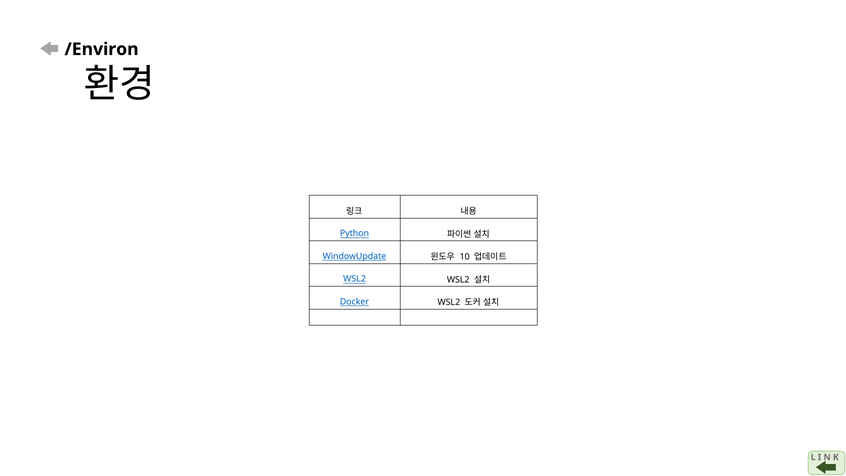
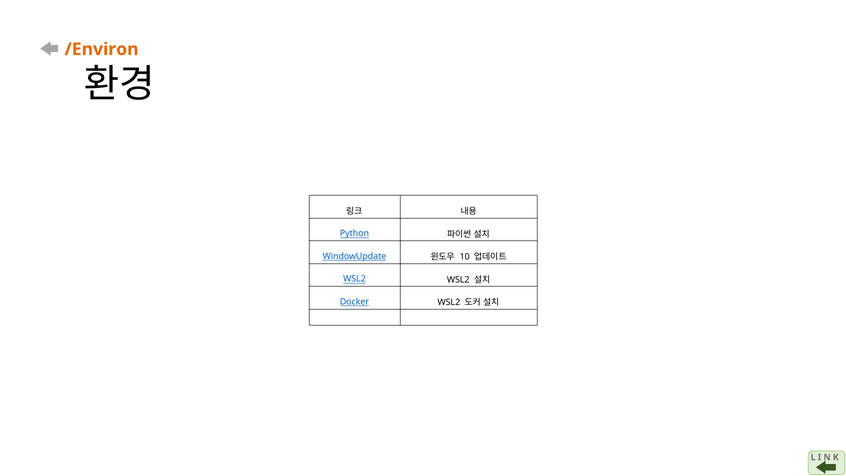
/Environ colour: black -> orange
